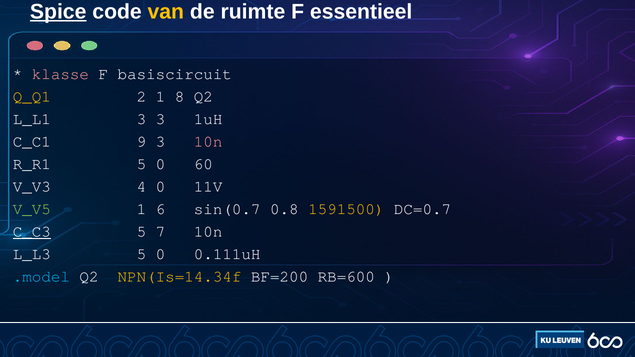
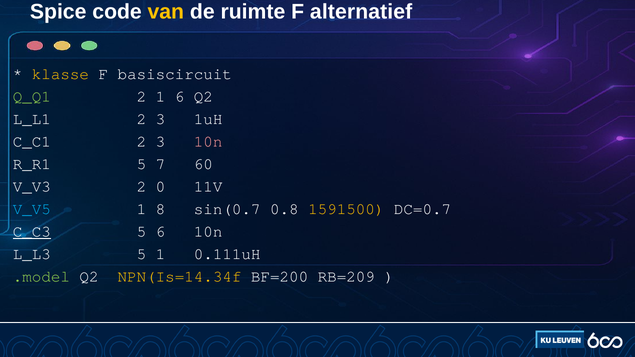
Spice underline: present -> none
essentieel: essentieel -> alternatief
klasse colour: pink -> yellow
Q_Q1 colour: yellow -> light green
1 8: 8 -> 6
L_L1 3: 3 -> 2
C_C1 9: 9 -> 2
R_R1 5 0: 0 -> 7
V_V3 4: 4 -> 2
V_V5 colour: light green -> light blue
6: 6 -> 8
5 7: 7 -> 6
L_L3 5 0: 0 -> 1
.model colour: light blue -> light green
RB=600: RB=600 -> RB=209
